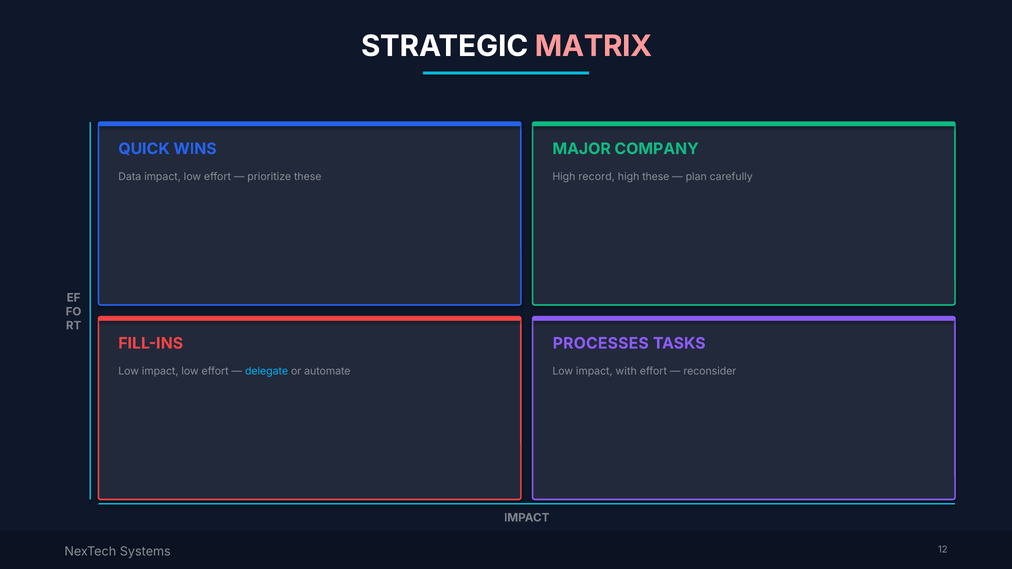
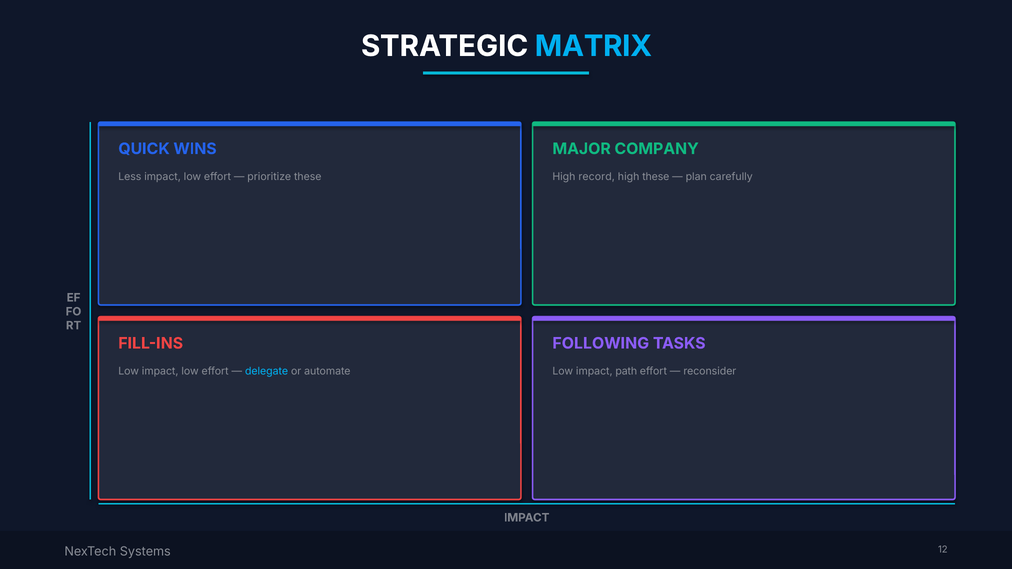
MATRIX colour: pink -> light blue
Data: Data -> Less
PROCESSES: PROCESSES -> FOLLOWING
with: with -> path
